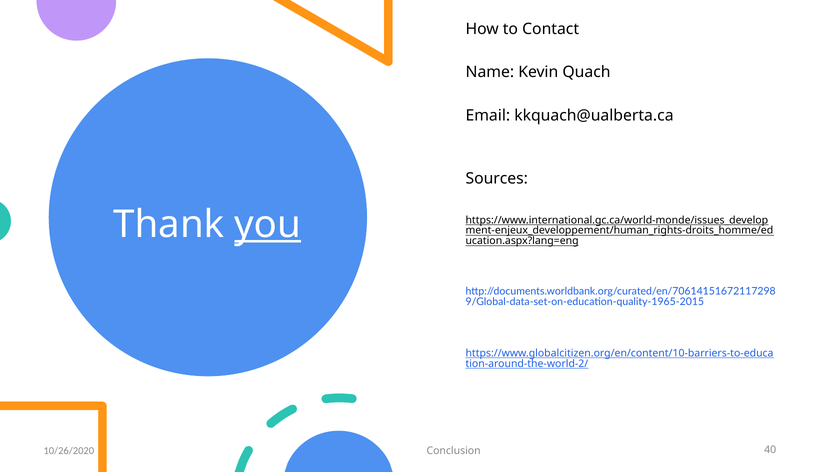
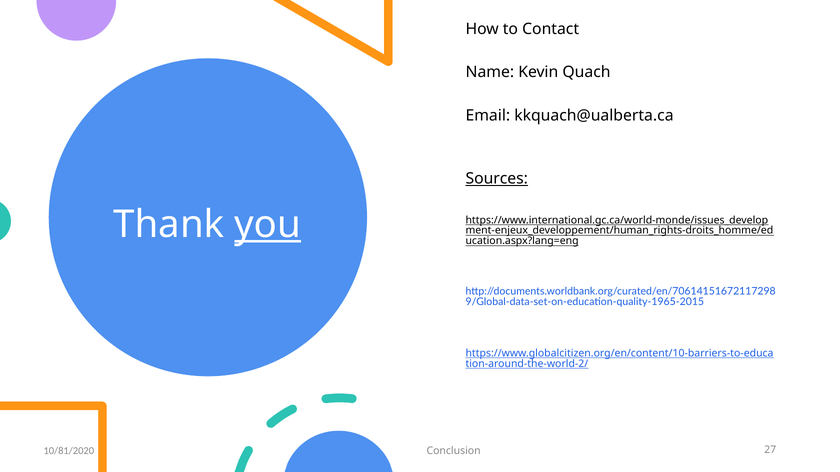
Sources underline: none -> present
10/26/2020: 10/26/2020 -> 10/81/2020
40: 40 -> 27
